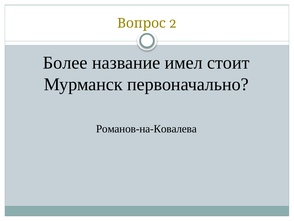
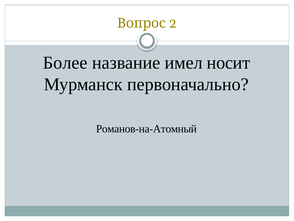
стоит: стоит -> носит
Романов-на-Ковалева: Романов-на-Ковалева -> Романов-на-Атомный
